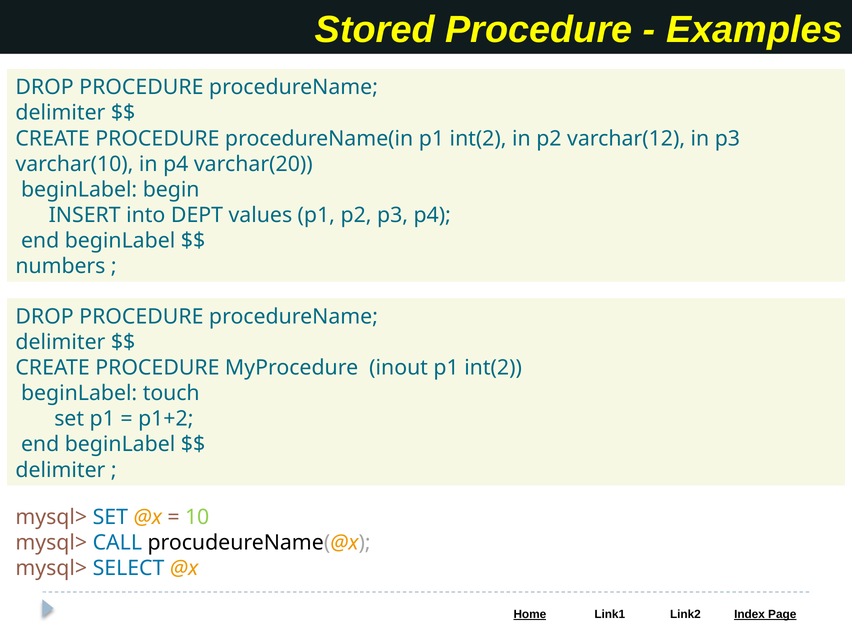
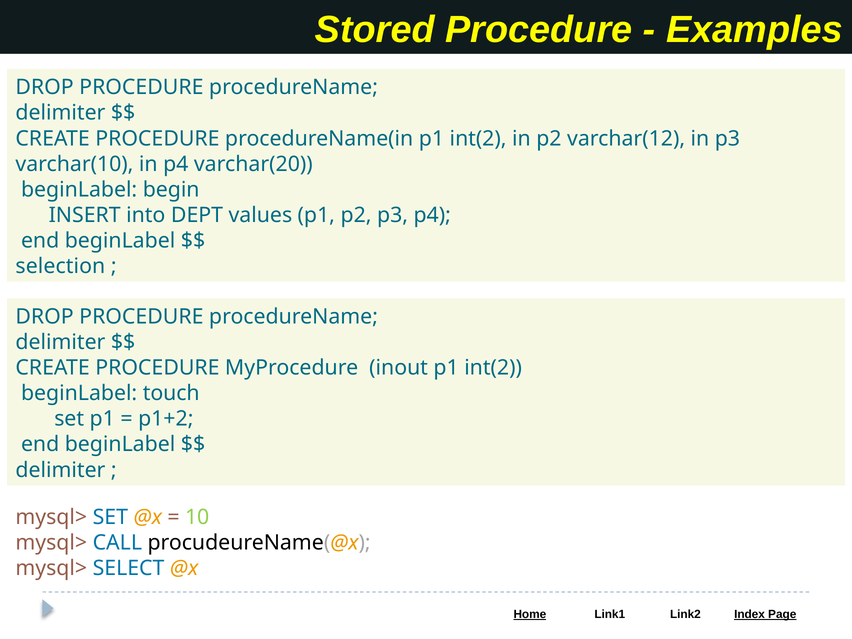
numbers: numbers -> selection
